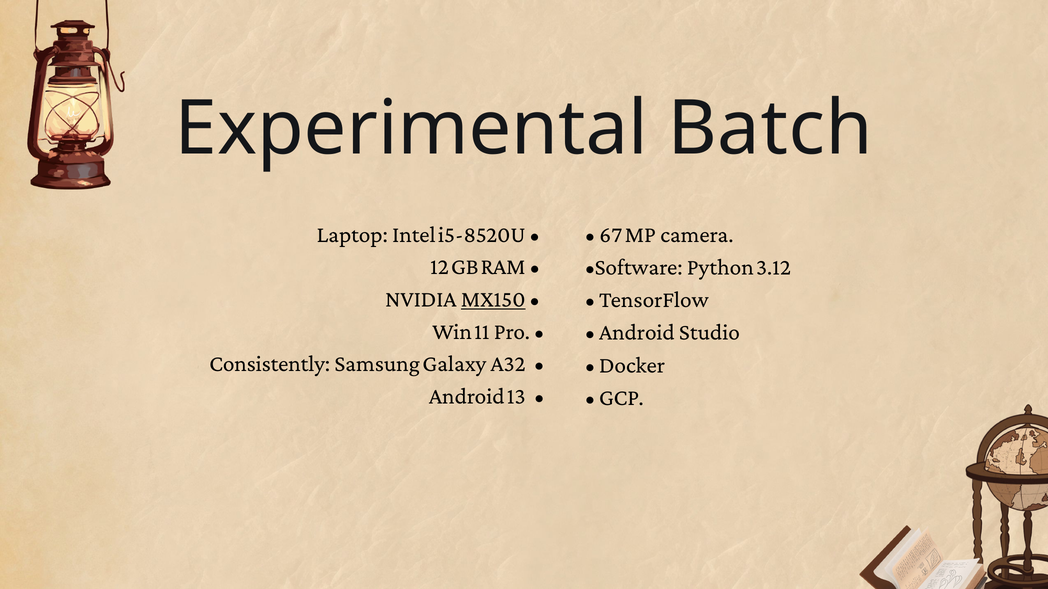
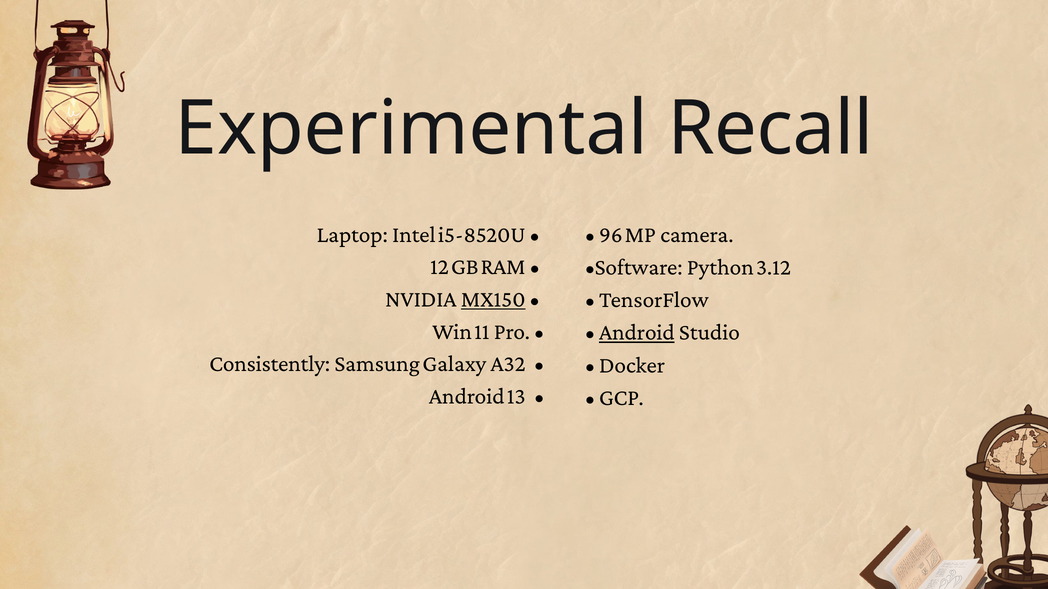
Batch: Batch -> Recall
67: 67 -> 96
Android at (637, 333) underline: none -> present
